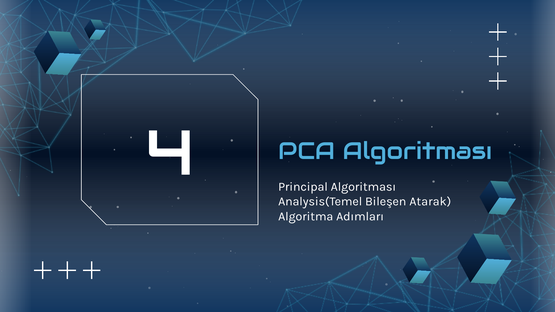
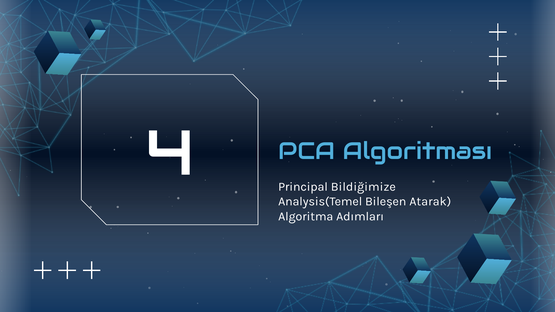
Principal Algoritması: Algoritması -> Bildiğimize
